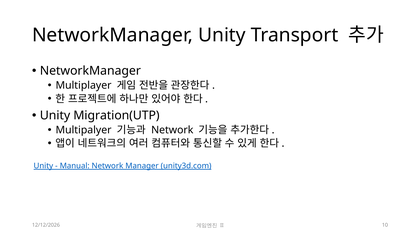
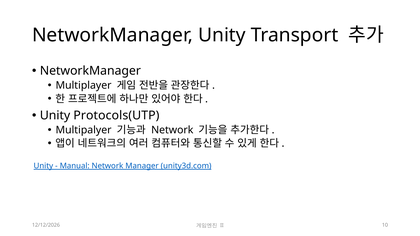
Migration(UTP: Migration(UTP -> Protocols(UTP
